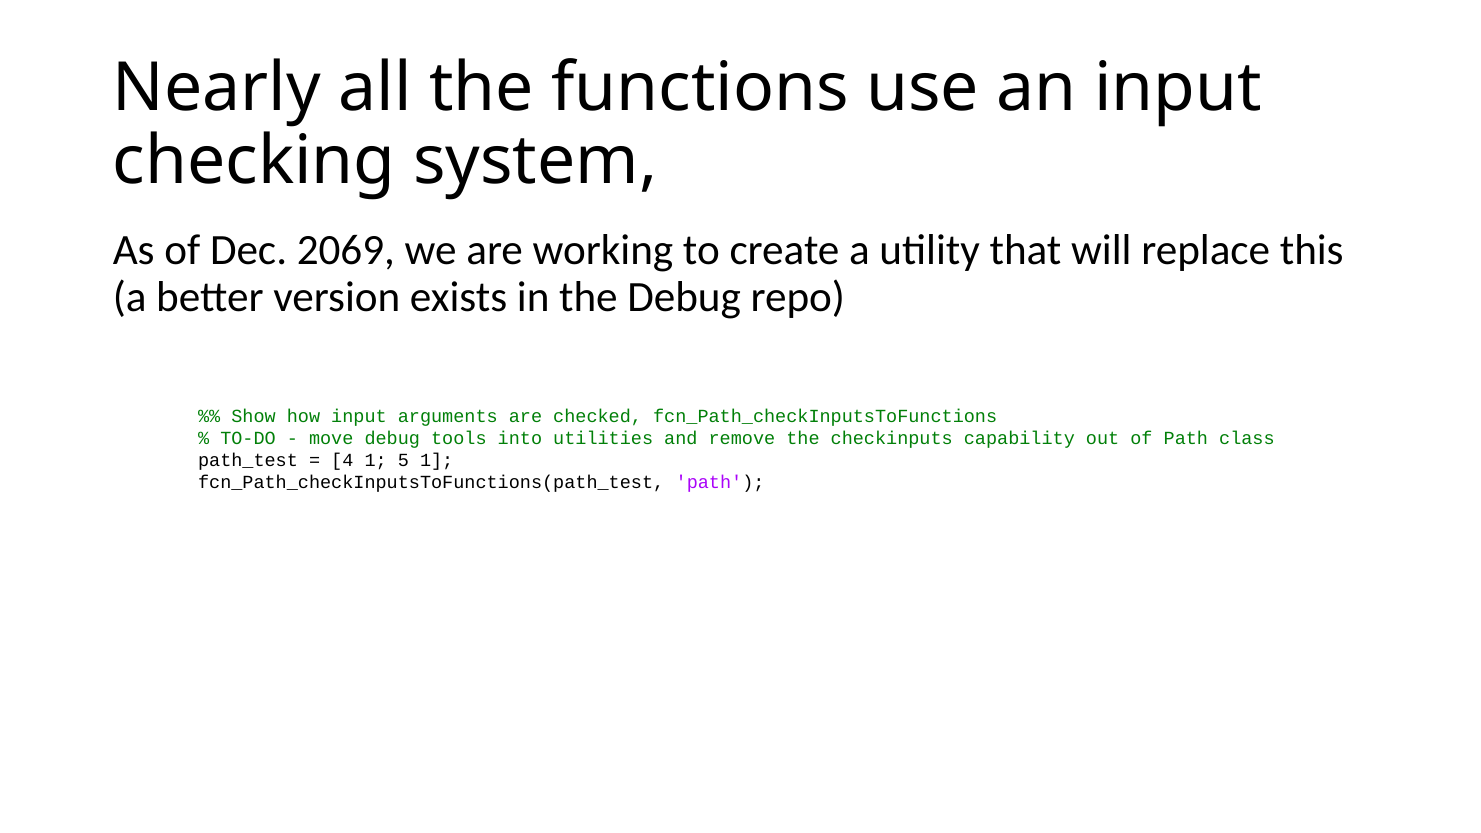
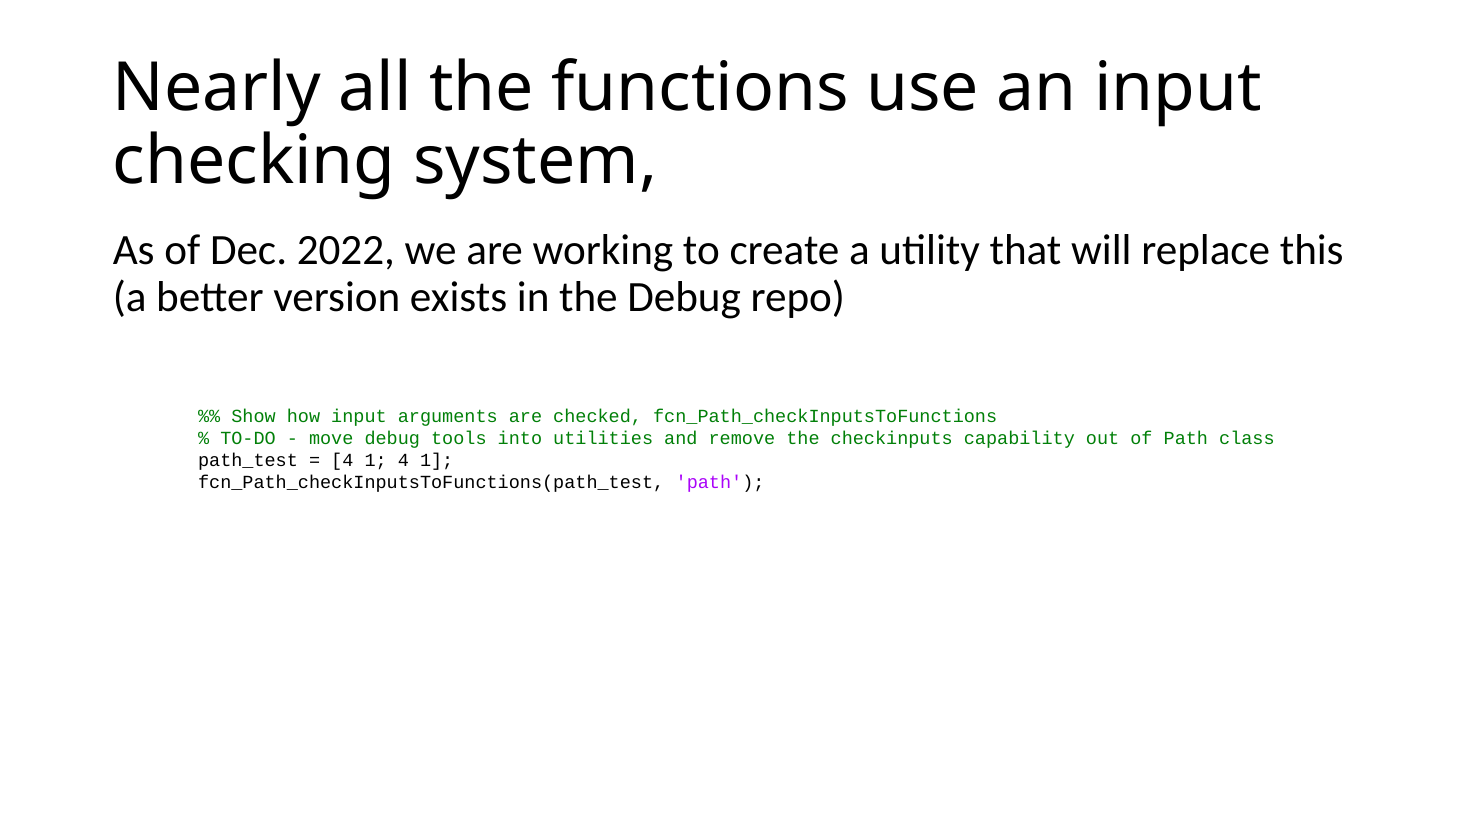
2069: 2069 -> 2022
1 5: 5 -> 4
